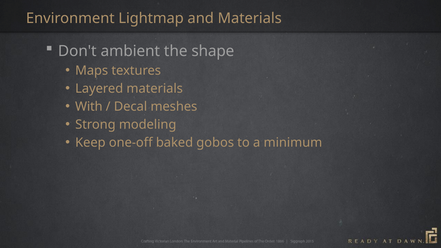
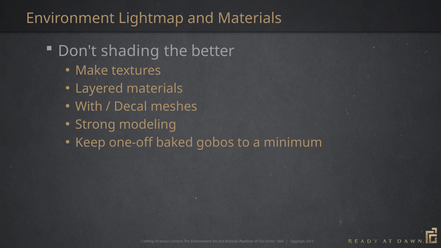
ambient: ambient -> shading
shape: shape -> better
Maps: Maps -> Make
